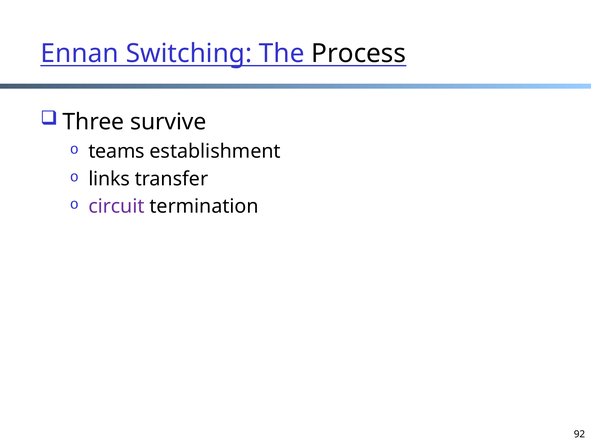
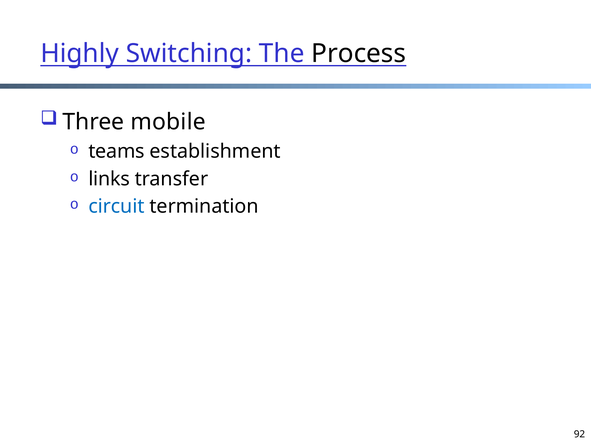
Ennan: Ennan -> Highly
survive: survive -> mobile
circuit colour: purple -> blue
